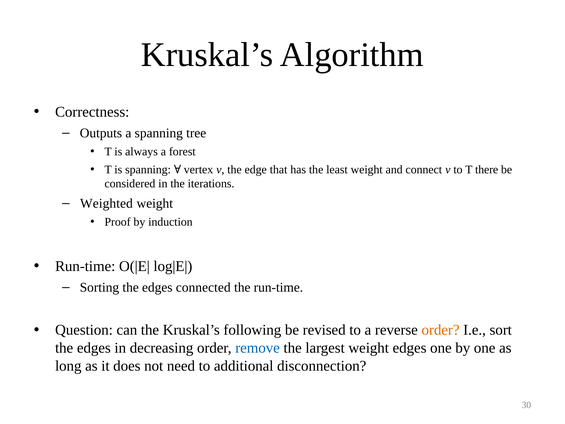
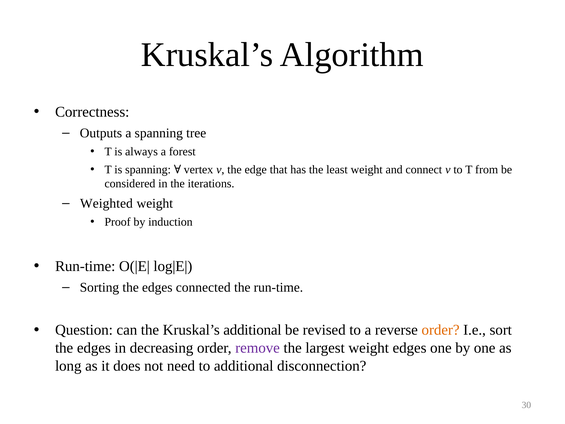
there: there -> from
Kruskal’s following: following -> additional
remove colour: blue -> purple
